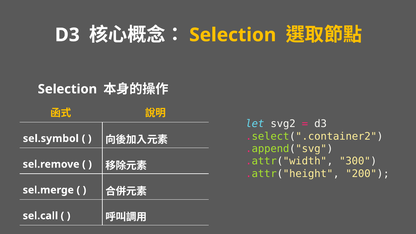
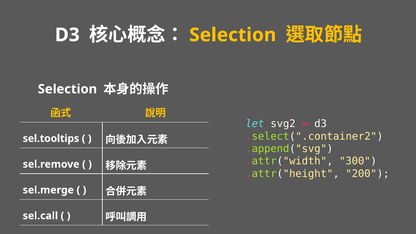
sel.symbol: sel.symbol -> sel.tooltips
